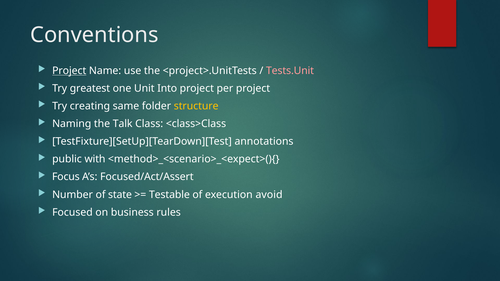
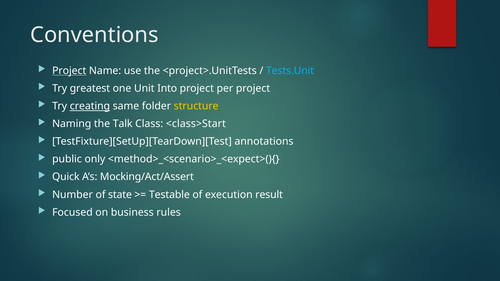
Tests.Unit colour: pink -> light blue
creating underline: none -> present
<class>Class: <class>Class -> <class>Start
with: with -> only
Focus: Focus -> Quick
Focused/Act/Assert: Focused/Act/Assert -> Mocking/Act/Assert
avoid: avoid -> result
